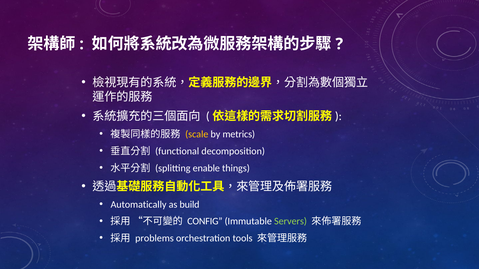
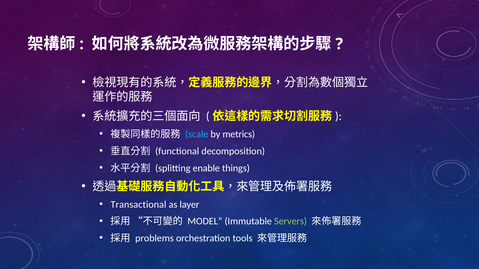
scale colour: yellow -> light blue
Automatically: Automatically -> Transactional
build: build -> layer
CONFIG: CONFIG -> MODEL
